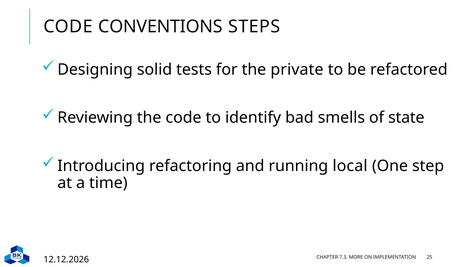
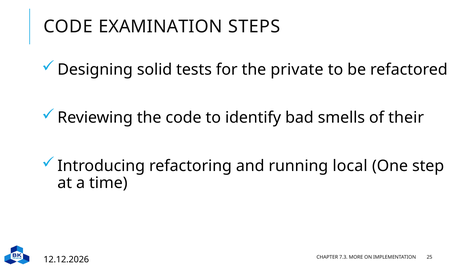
CONVENTIONS: CONVENTIONS -> EXAMINATION
state: state -> their
